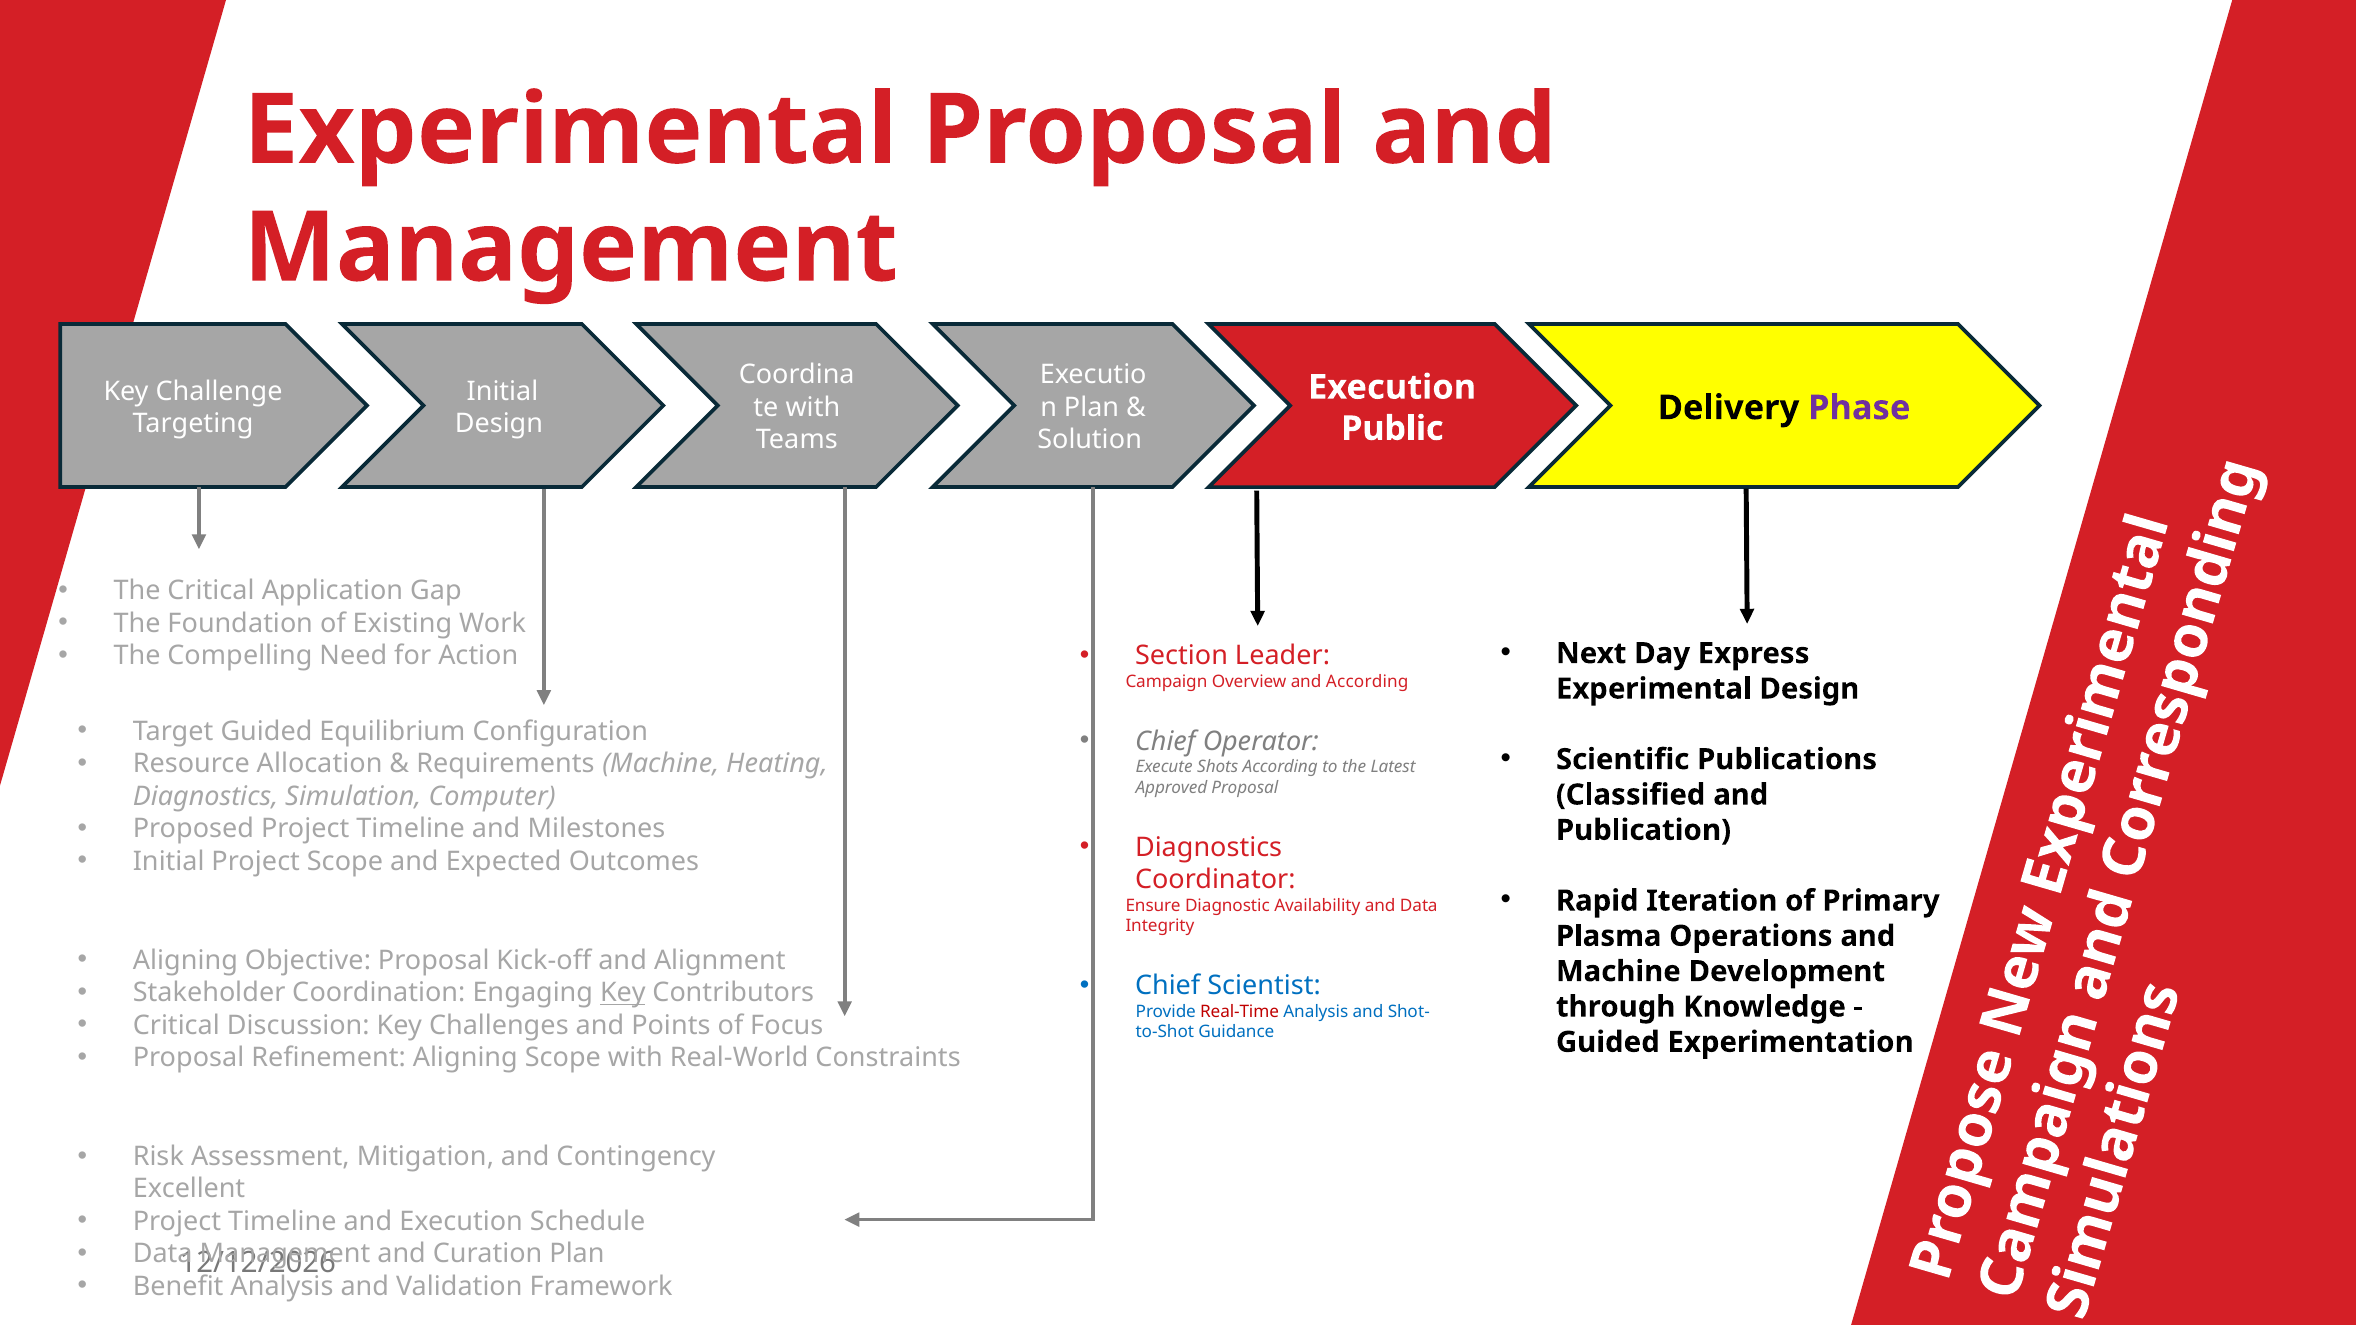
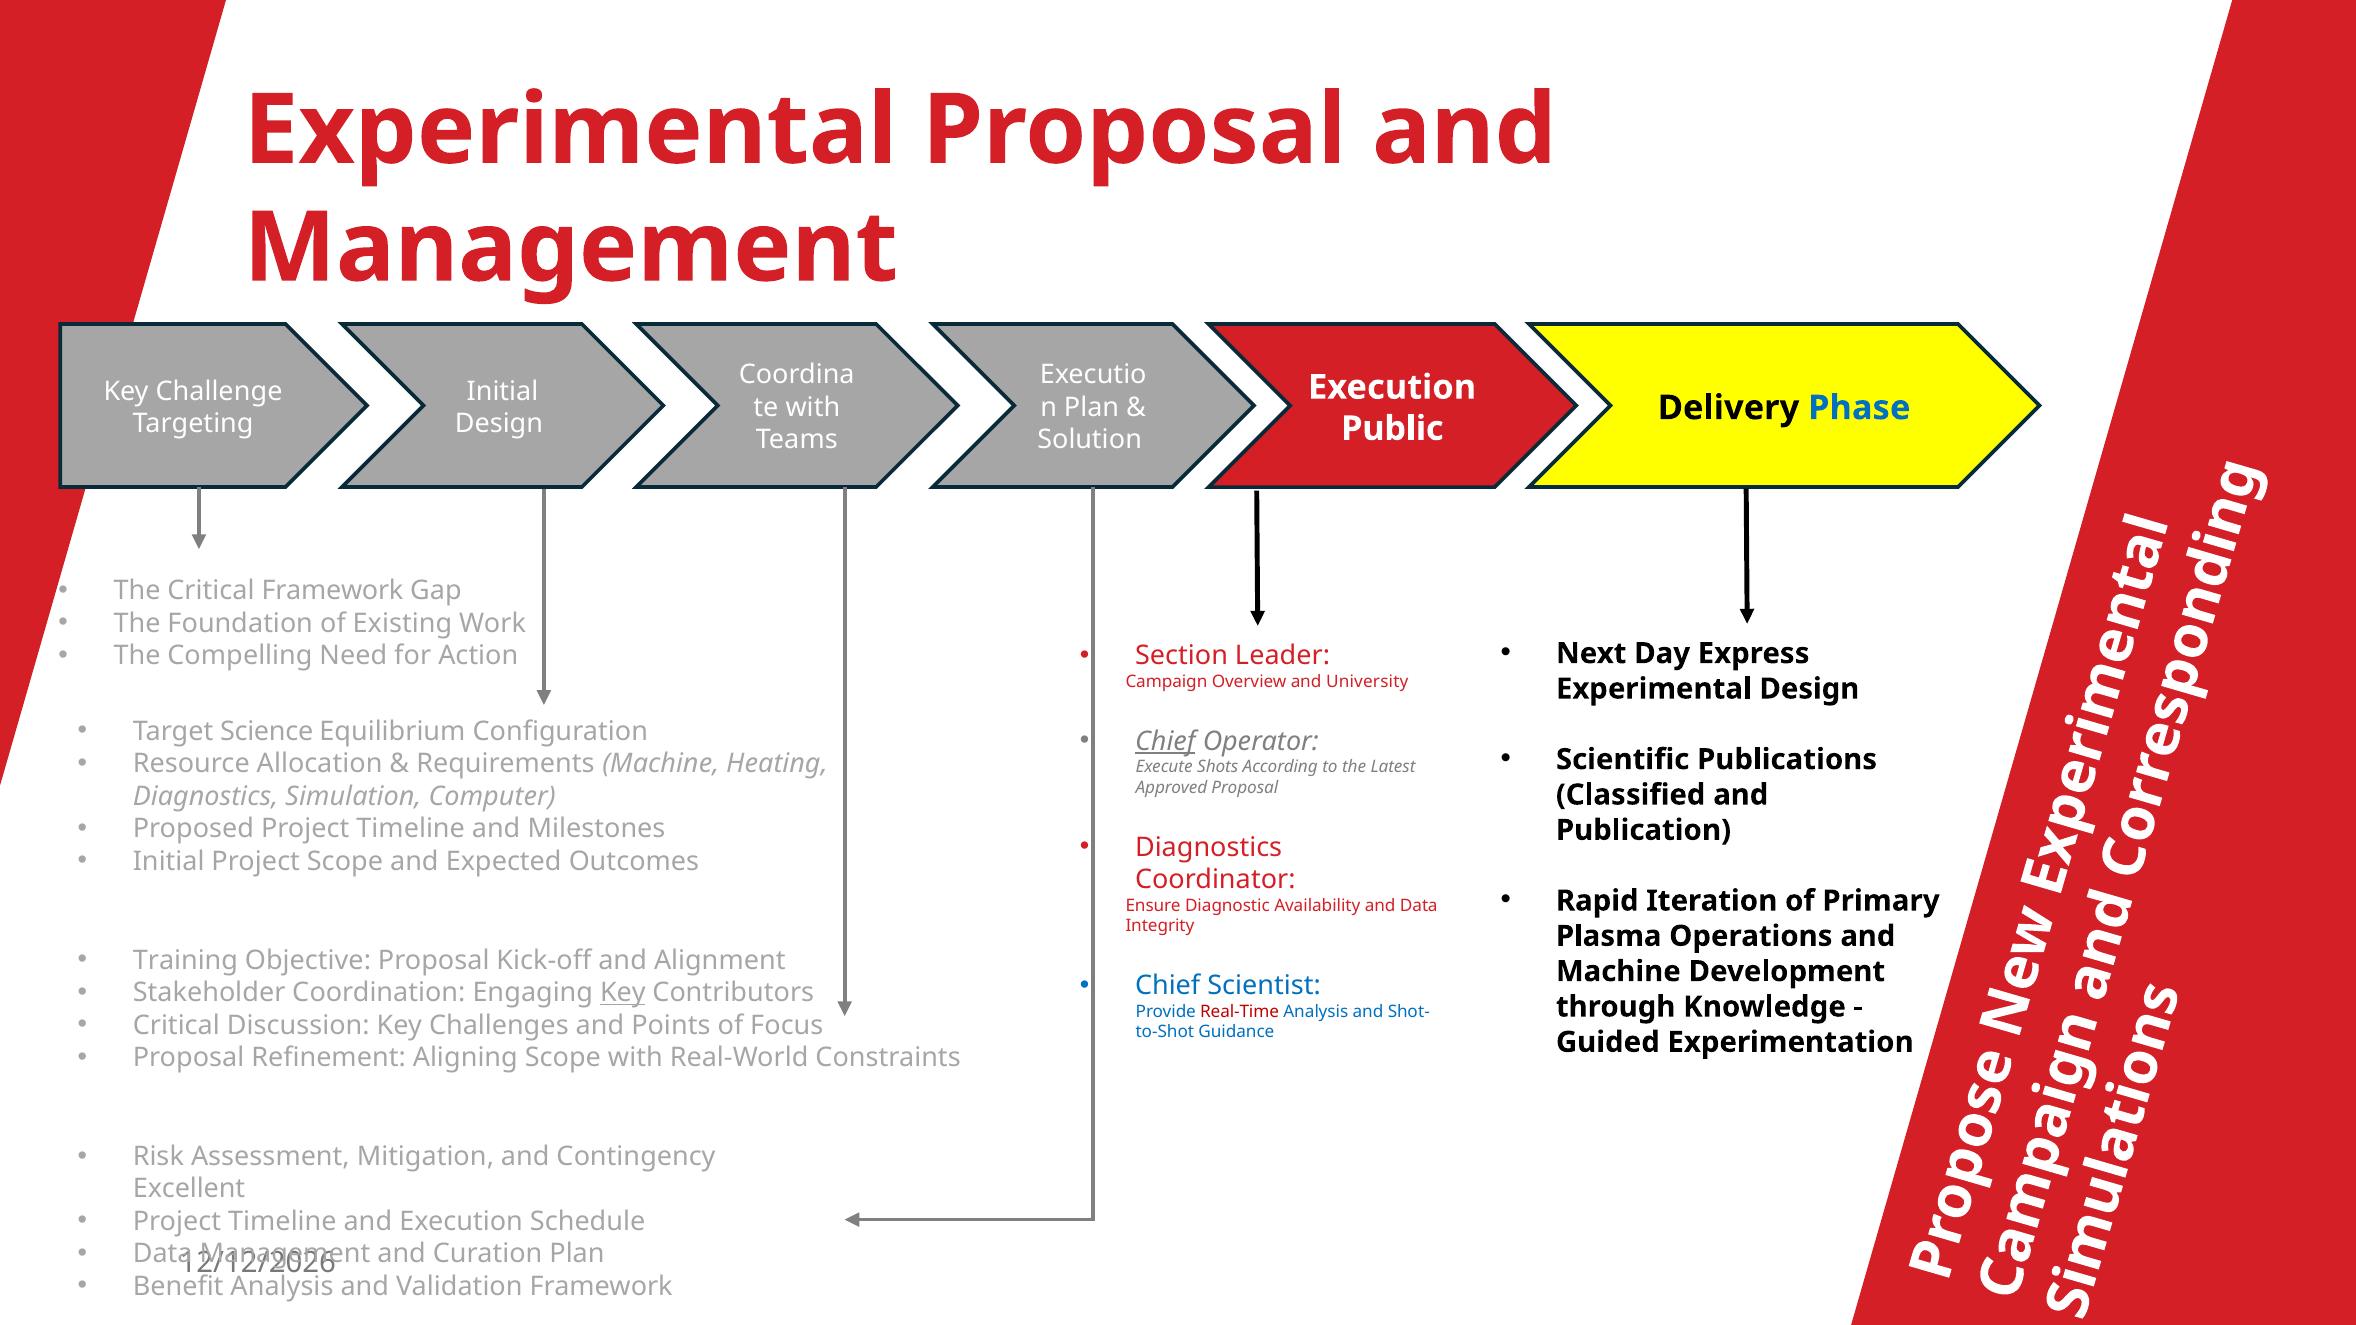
Phase colour: purple -> blue
Critical Application: Application -> Framework
and According: According -> University
Target Guided: Guided -> Science
Chief at (1165, 742) underline: none -> present
Aligning at (185, 961): Aligning -> Training
